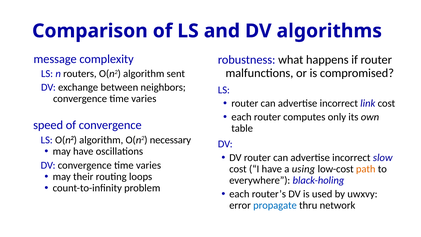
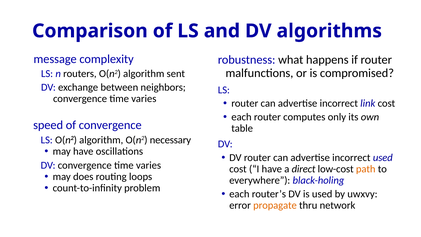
incorrect slow: slow -> used
using: using -> direct
their: their -> does
propagate colour: blue -> orange
